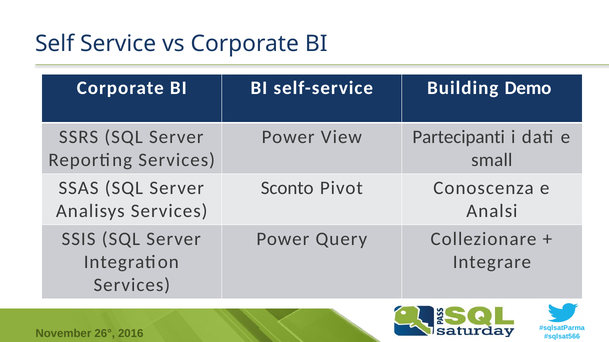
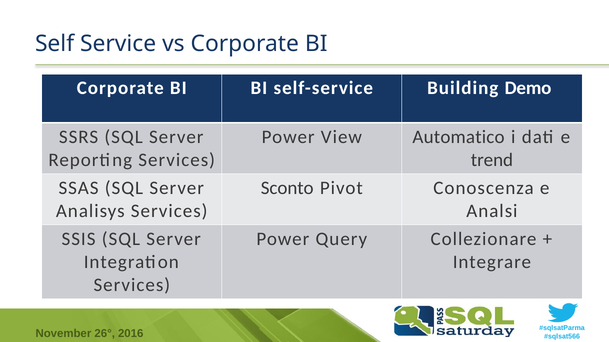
Partecipanti: Partecipanti -> Automatico
small: small -> trend
